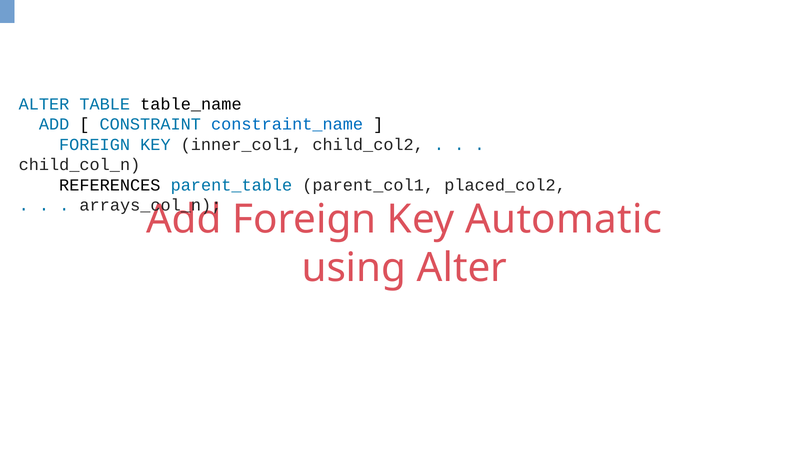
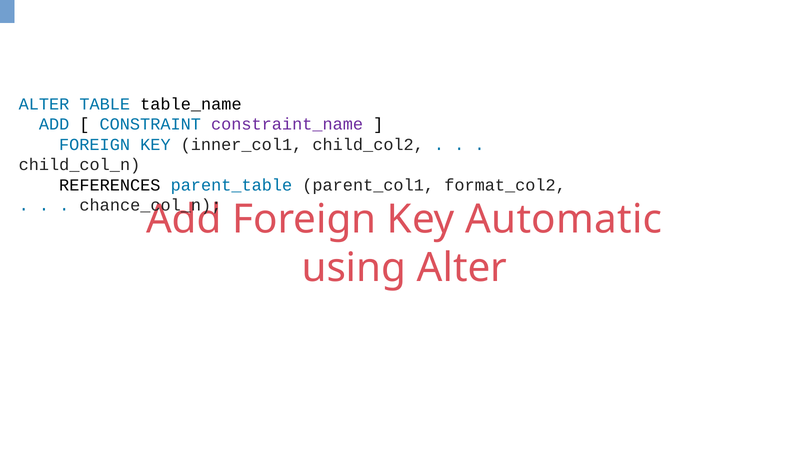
constraint_name colour: blue -> purple
placed_col2: placed_col2 -> format_col2
arrays_col_n: arrays_col_n -> chance_col_n
